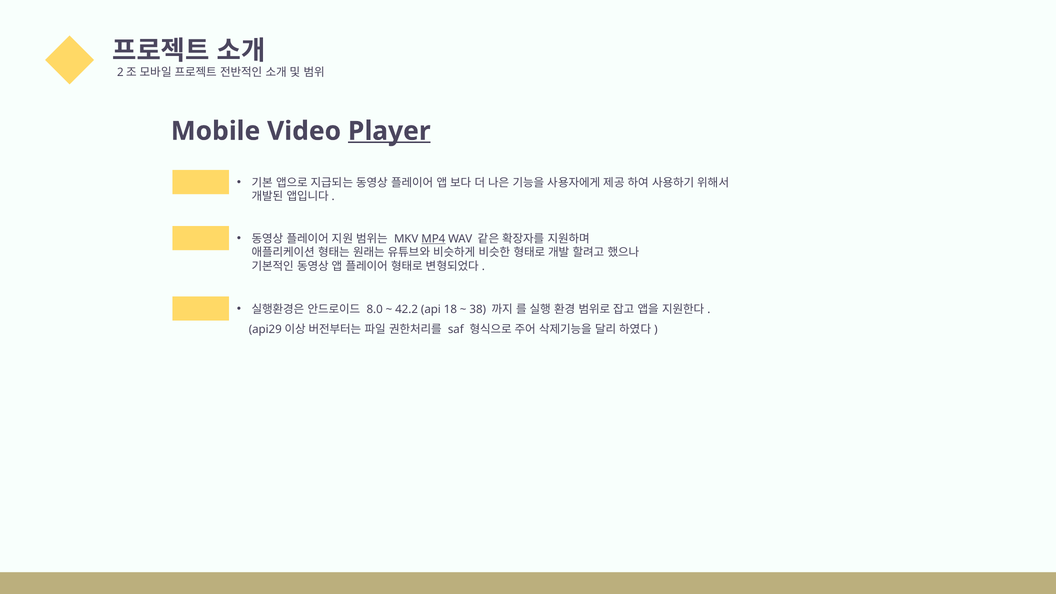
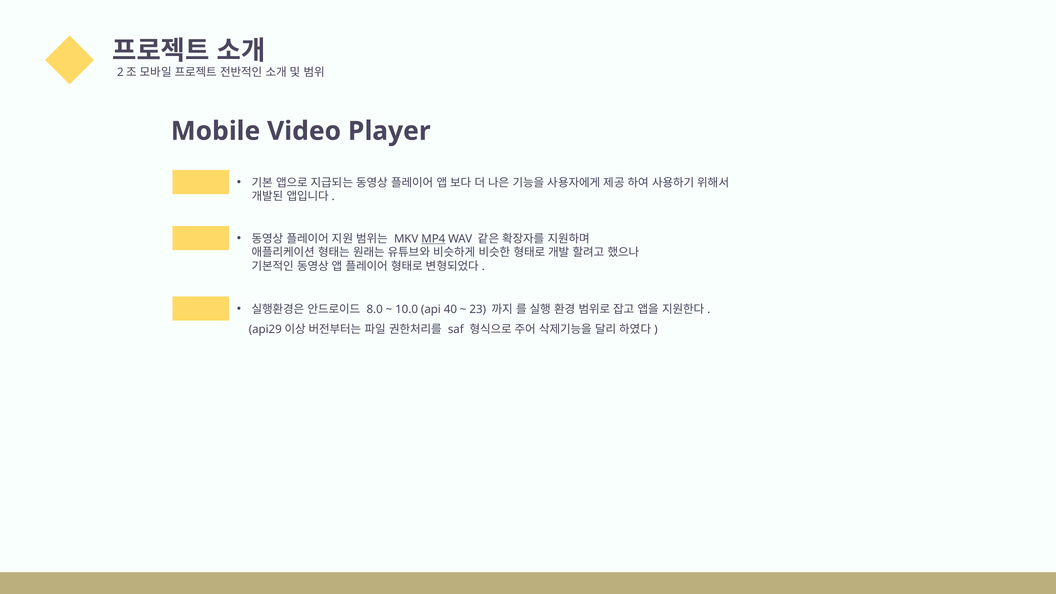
Player underline: present -> none
42.2: 42.2 -> 10.0
18: 18 -> 40
38: 38 -> 23
